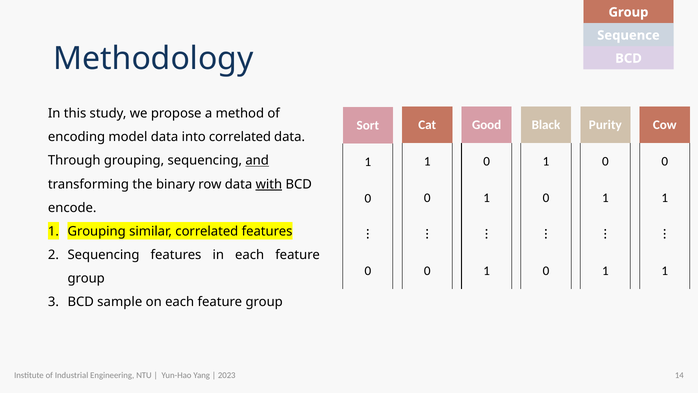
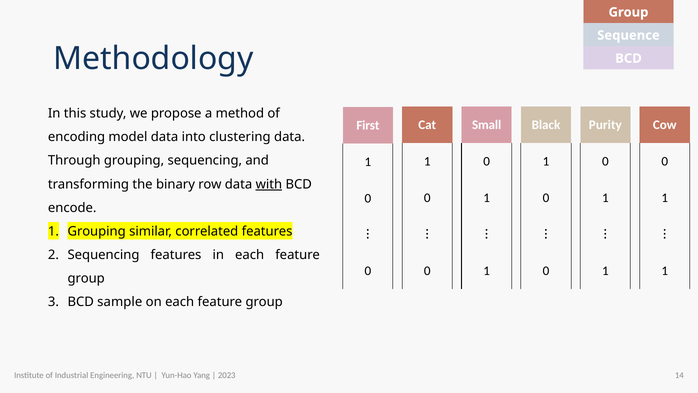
Good: Good -> Small
Sort: Sort -> First
into correlated: correlated -> clustering
and underline: present -> none
